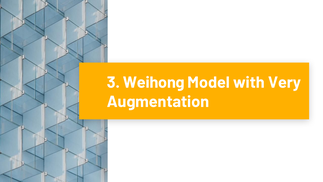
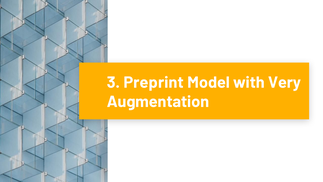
Weihong: Weihong -> Preprint
